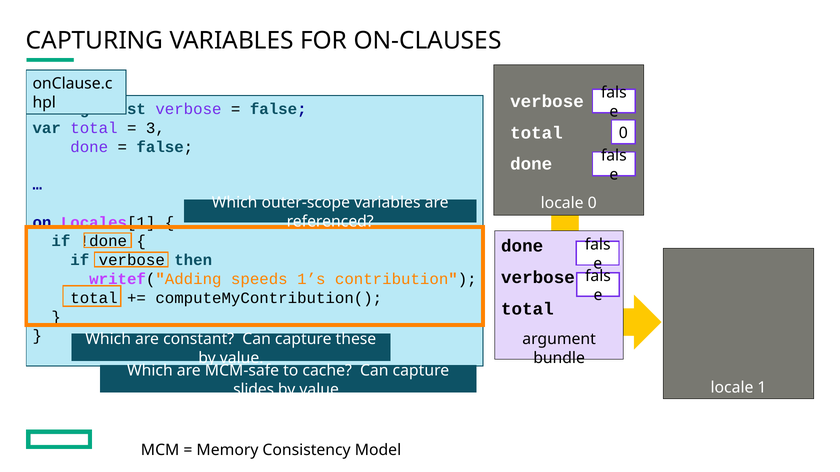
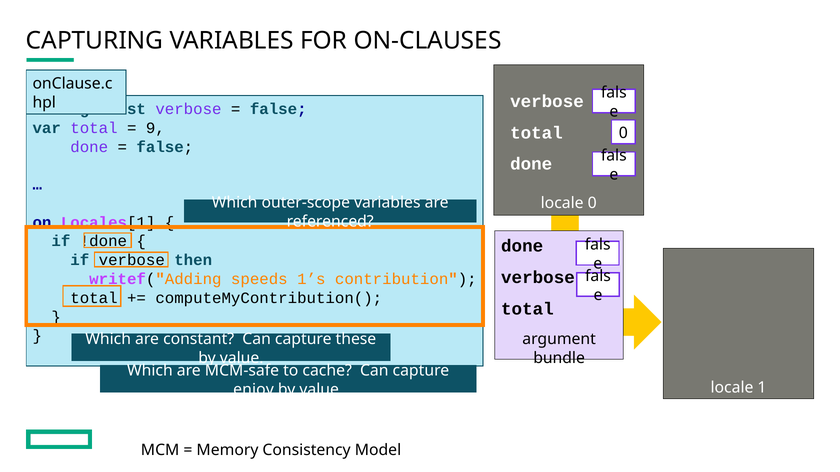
3: 3 -> 9
slides: slides -> enjoy
